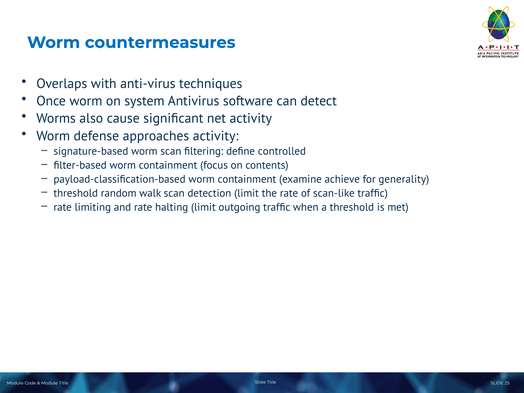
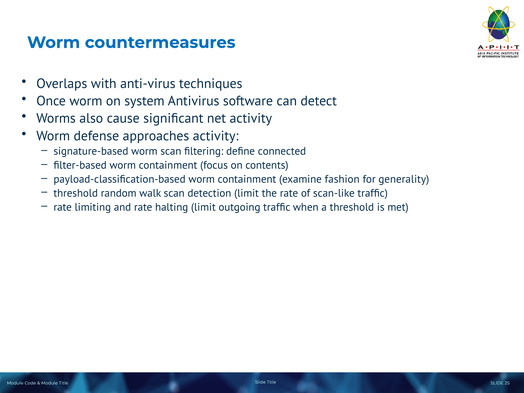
controlled: controlled -> connected
achieve: achieve -> fashion
